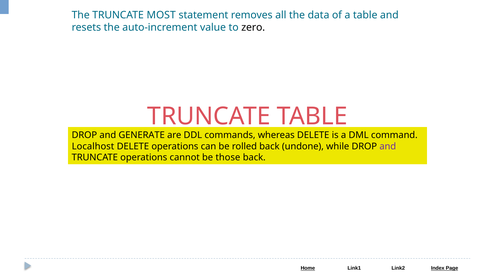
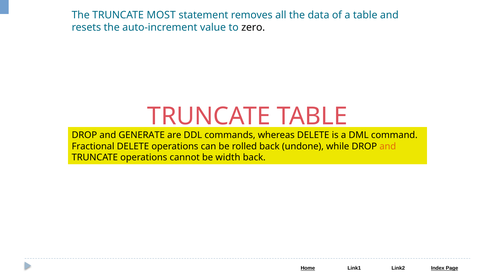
Localhost: Localhost -> Fractional
and at (388, 146) colour: purple -> orange
those: those -> width
